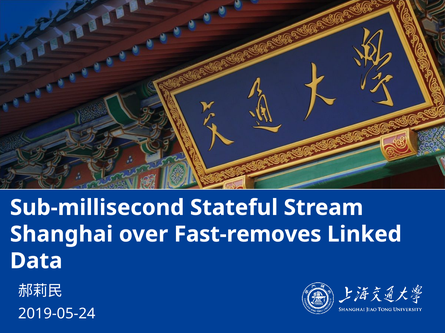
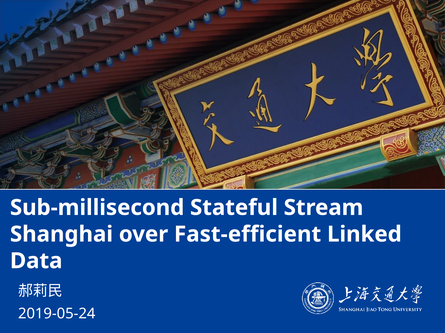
Fast-removes: Fast-removes -> Fast-efficient
